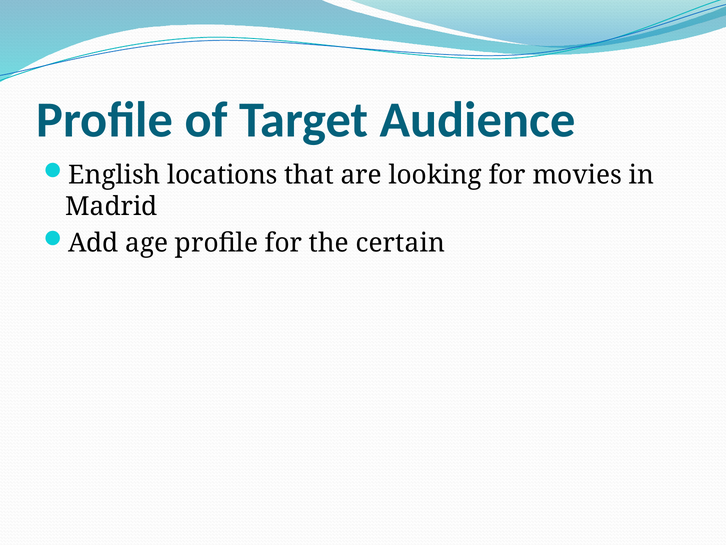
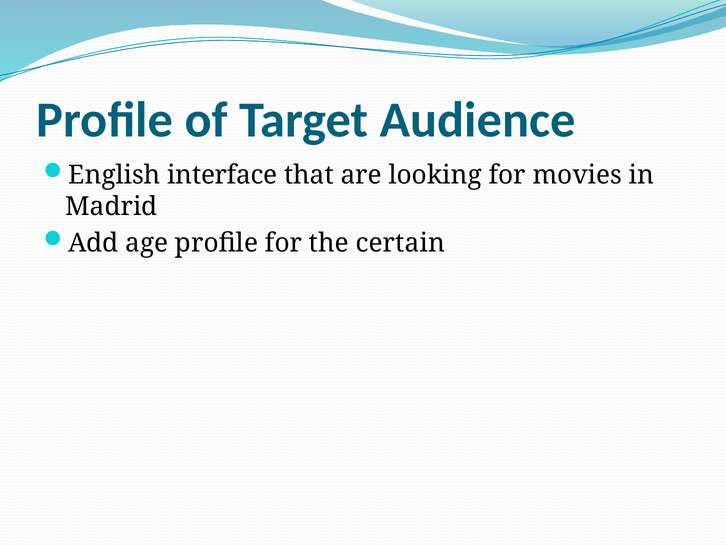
locations: locations -> interface
